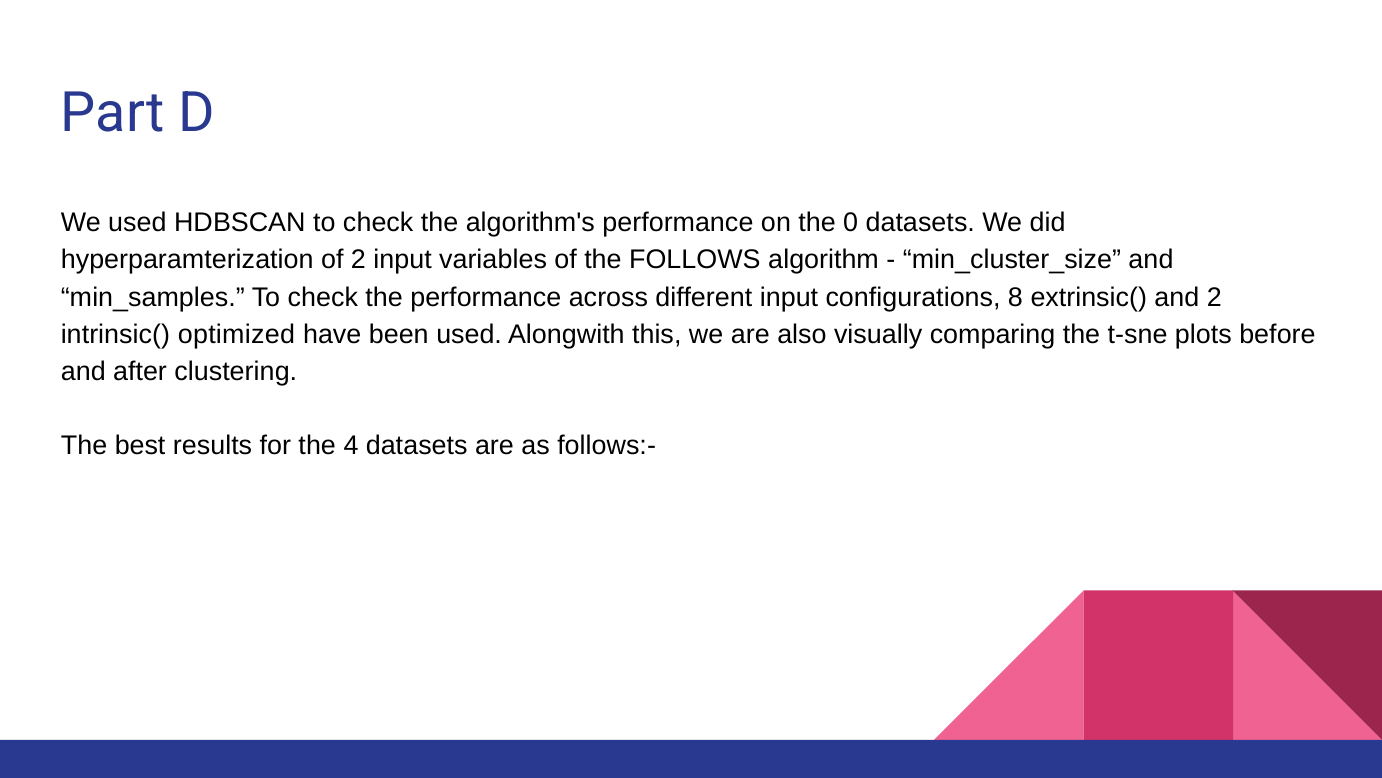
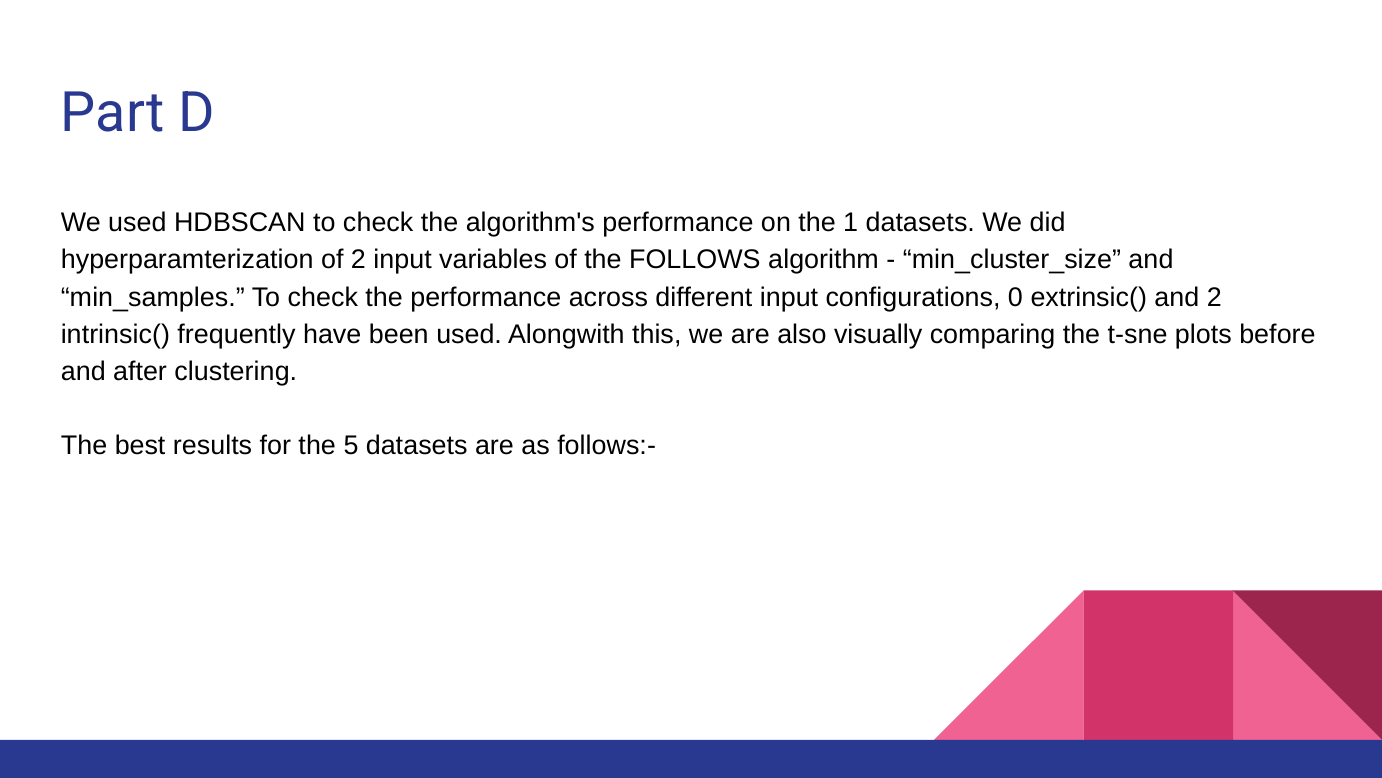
0: 0 -> 1
8: 8 -> 0
optimized: optimized -> frequently
4: 4 -> 5
